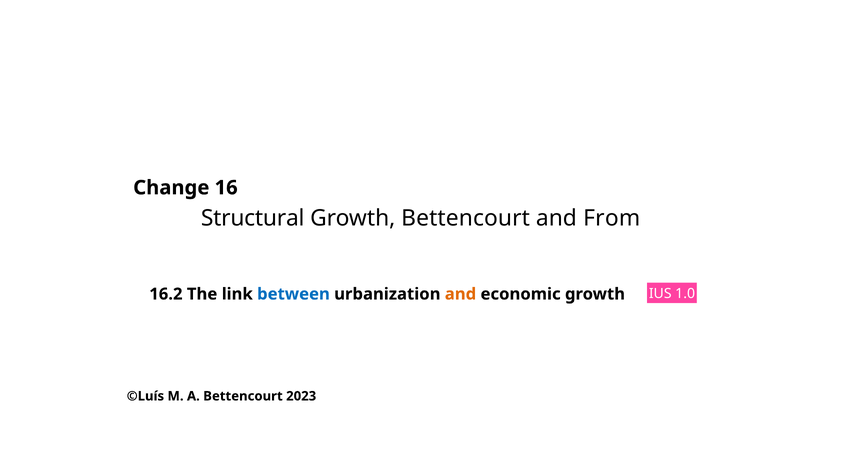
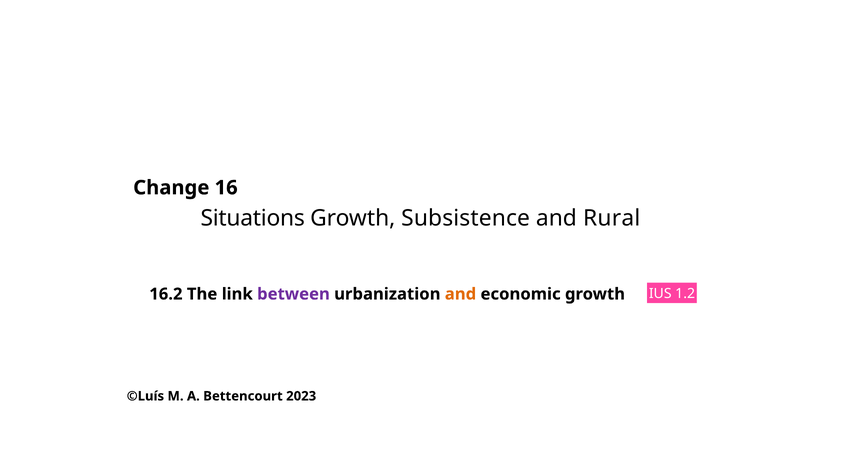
Structural: Structural -> Situations
Growth Bettencourt: Bettencourt -> Subsistence
From: From -> Rural
between colour: blue -> purple
1.0: 1.0 -> 1.2
